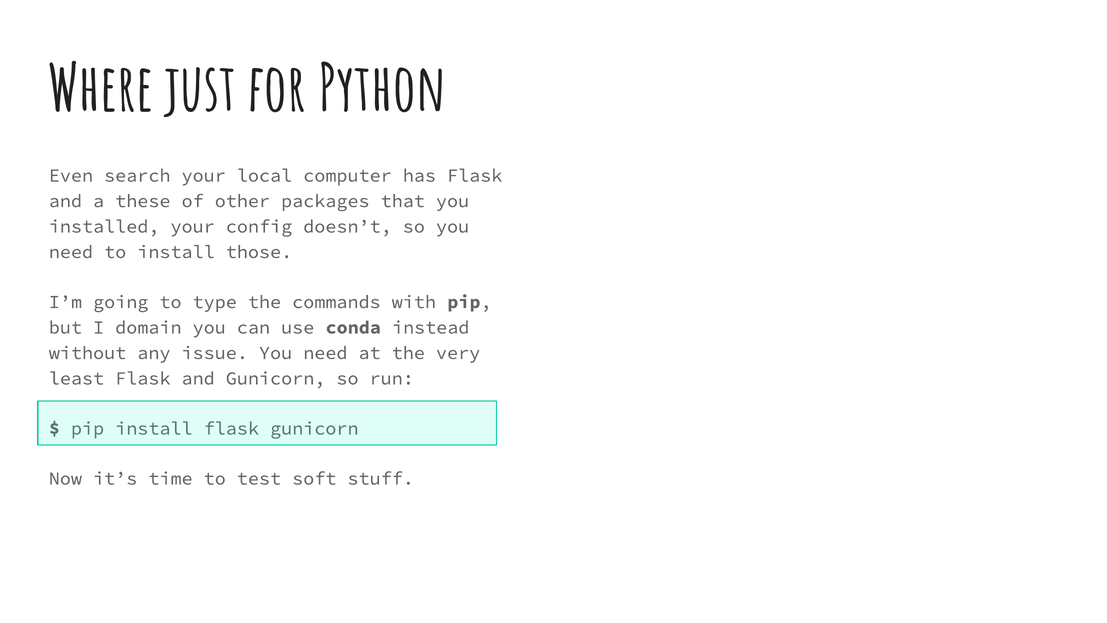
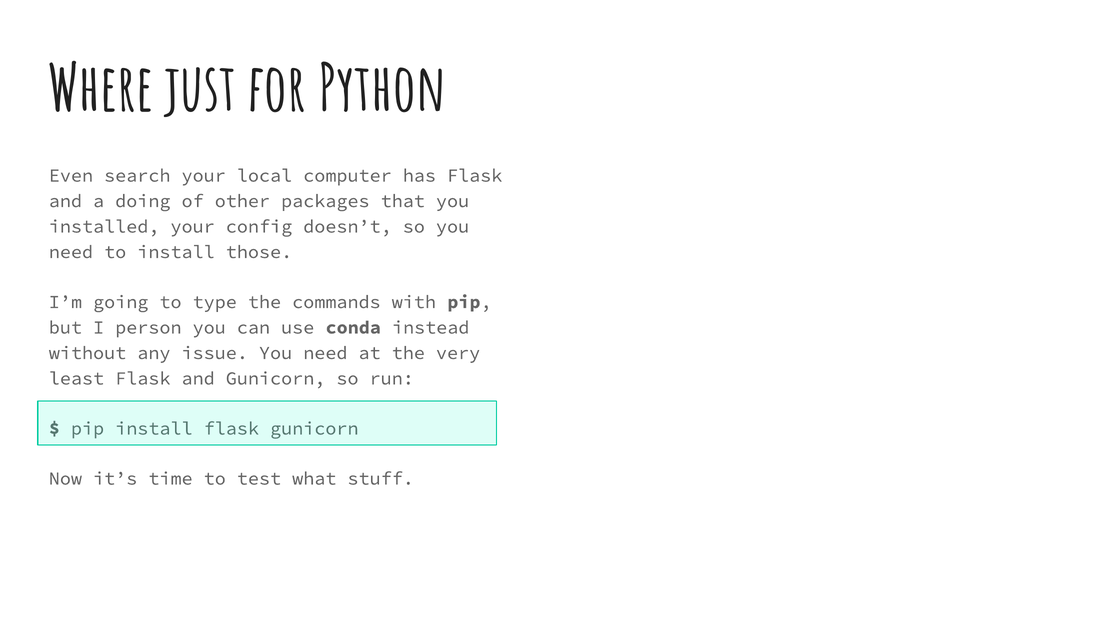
these: these -> doing
domain: domain -> person
soft: soft -> what
